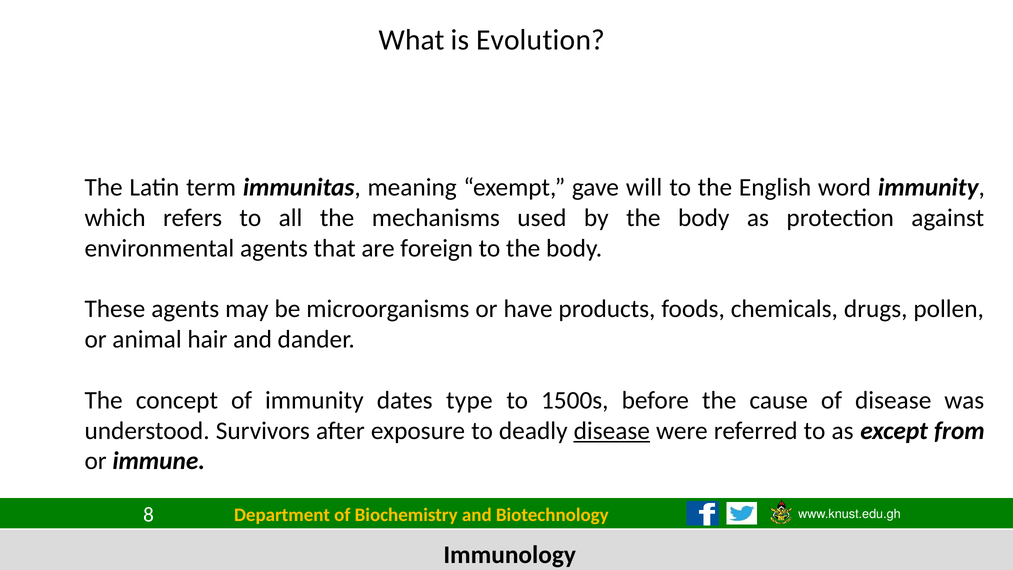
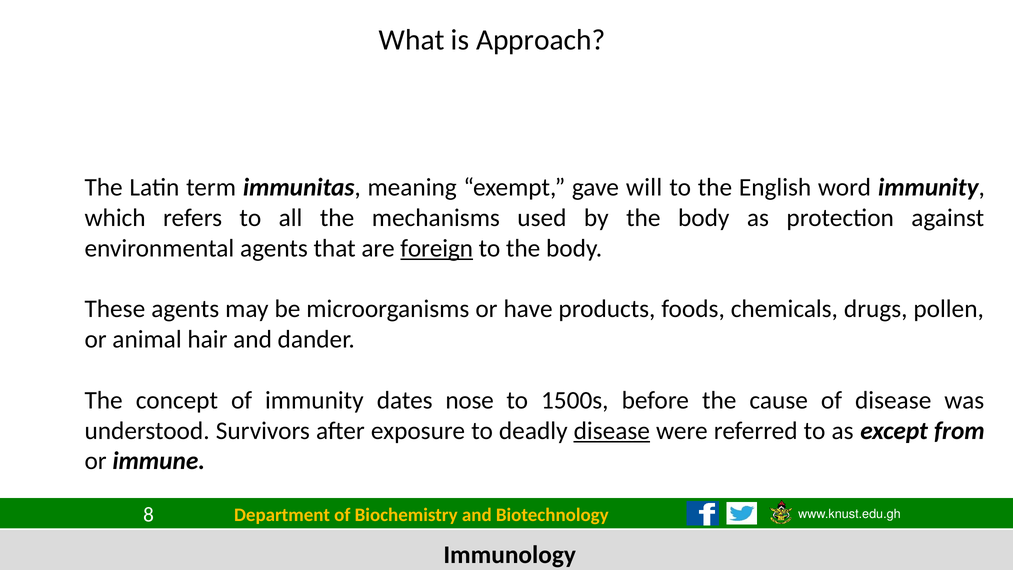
Evolution: Evolution -> Approach
foreign underline: none -> present
type: type -> nose
